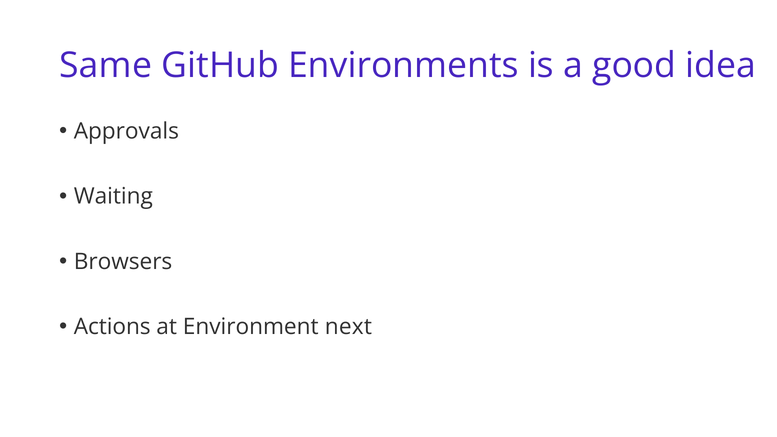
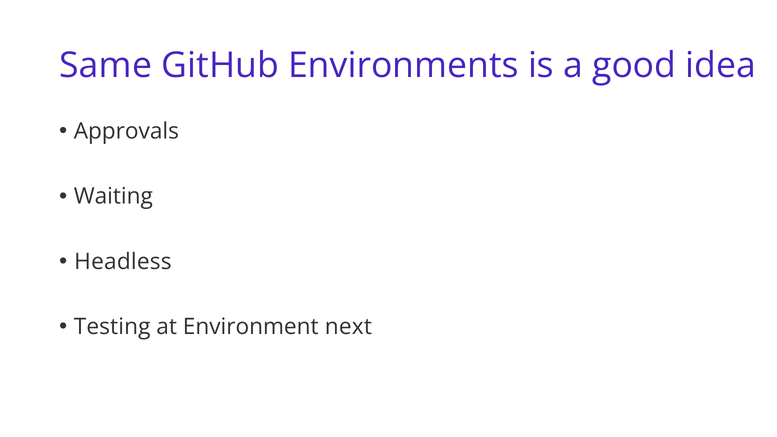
Browsers: Browsers -> Headless
Actions: Actions -> Testing
